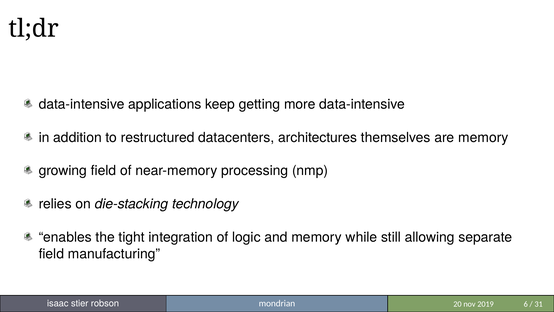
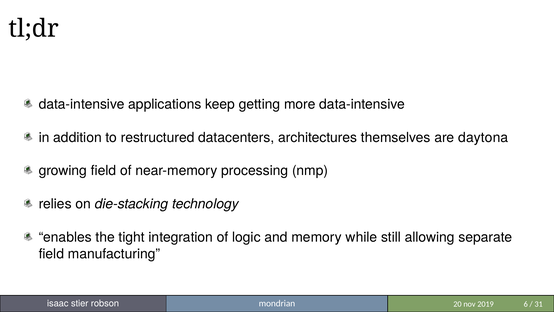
are memory: memory -> daytona
